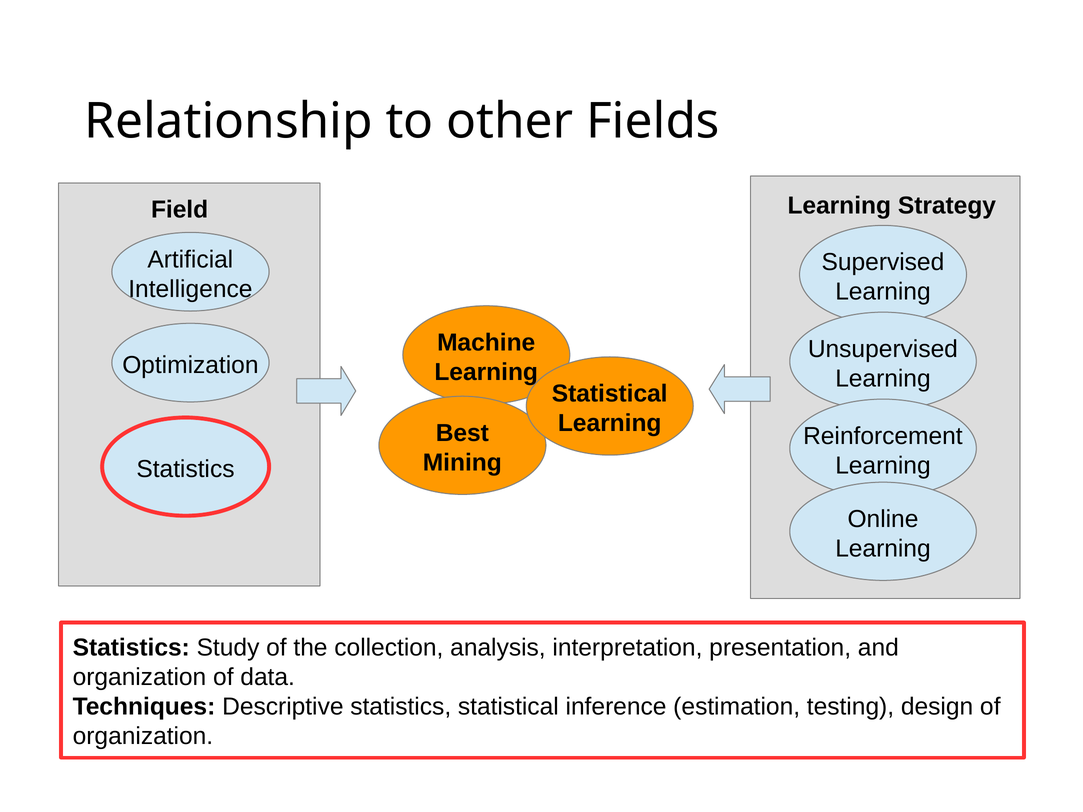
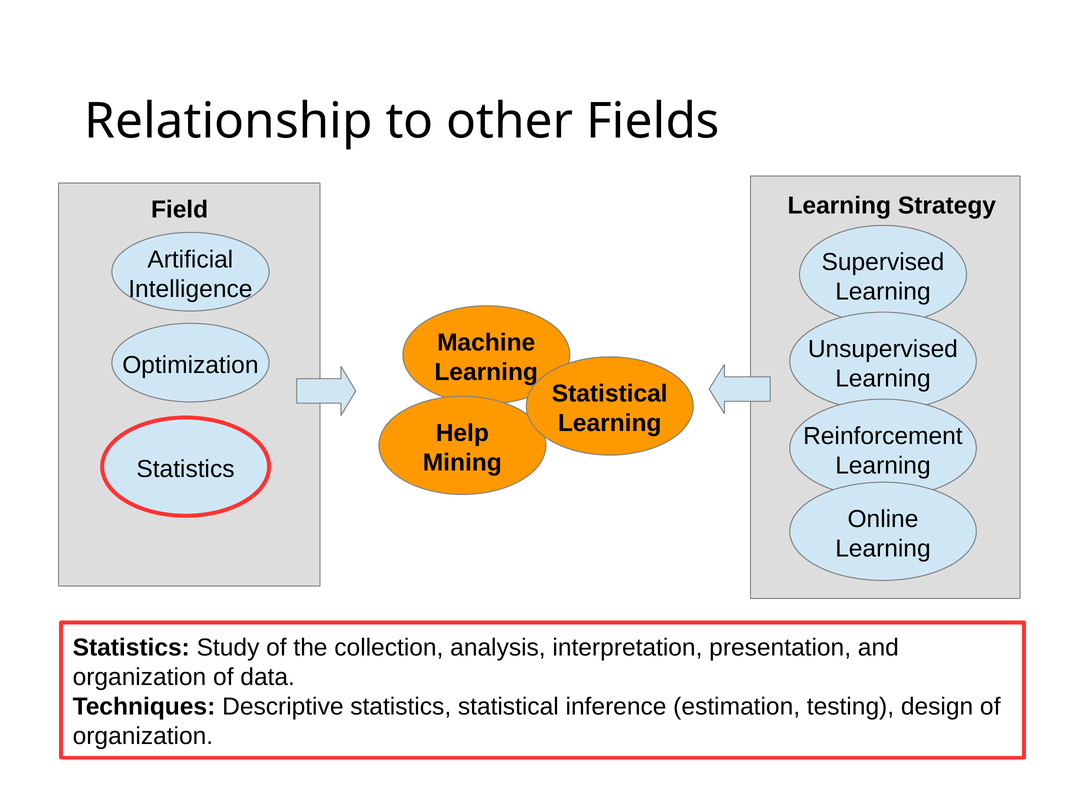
Best: Best -> Help
